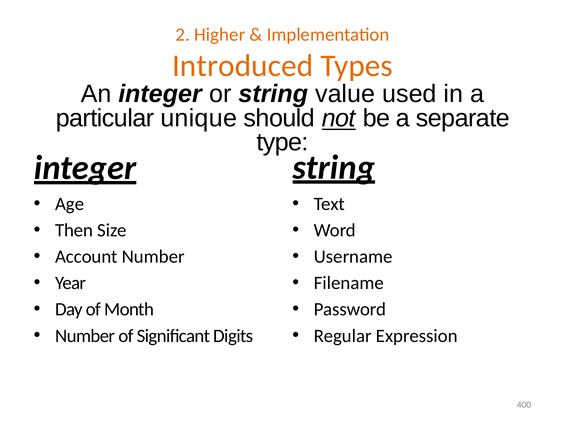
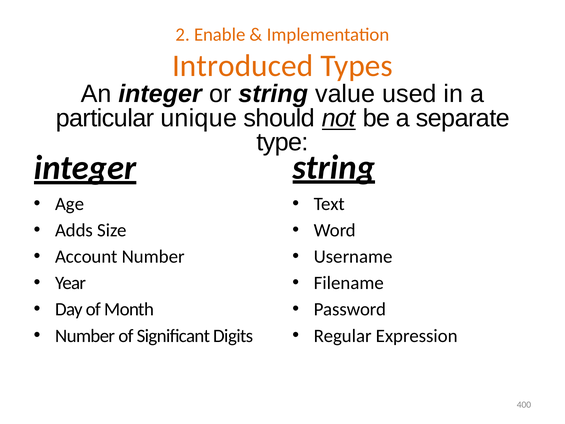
Higher: Higher -> Enable
Then: Then -> Adds
